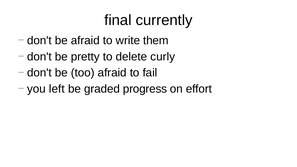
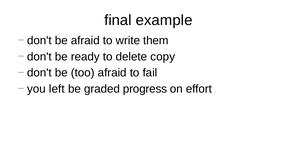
currently: currently -> example
pretty: pretty -> ready
curly: curly -> copy
